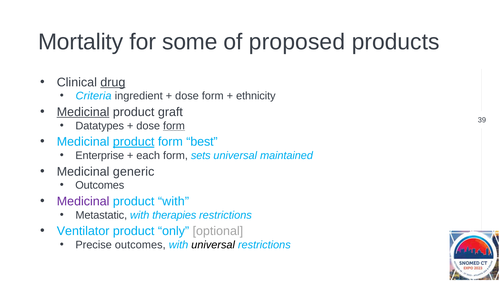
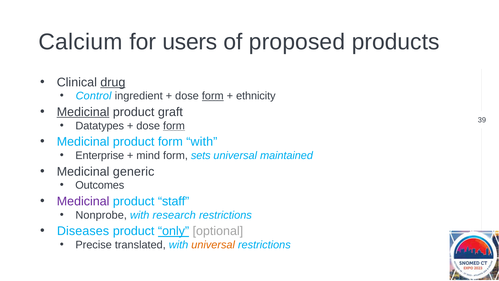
Mortality: Mortality -> Calcium
some: some -> users
Criteria: Criteria -> Control
form at (213, 96) underline: none -> present
product at (134, 142) underline: present -> none
form best: best -> with
each: each -> mind
product with: with -> staff
Metastatic: Metastatic -> Nonprobe
therapies: therapies -> research
Ventilator: Ventilator -> Diseases
only underline: none -> present
Precise outcomes: outcomes -> translated
universal at (213, 245) colour: black -> orange
